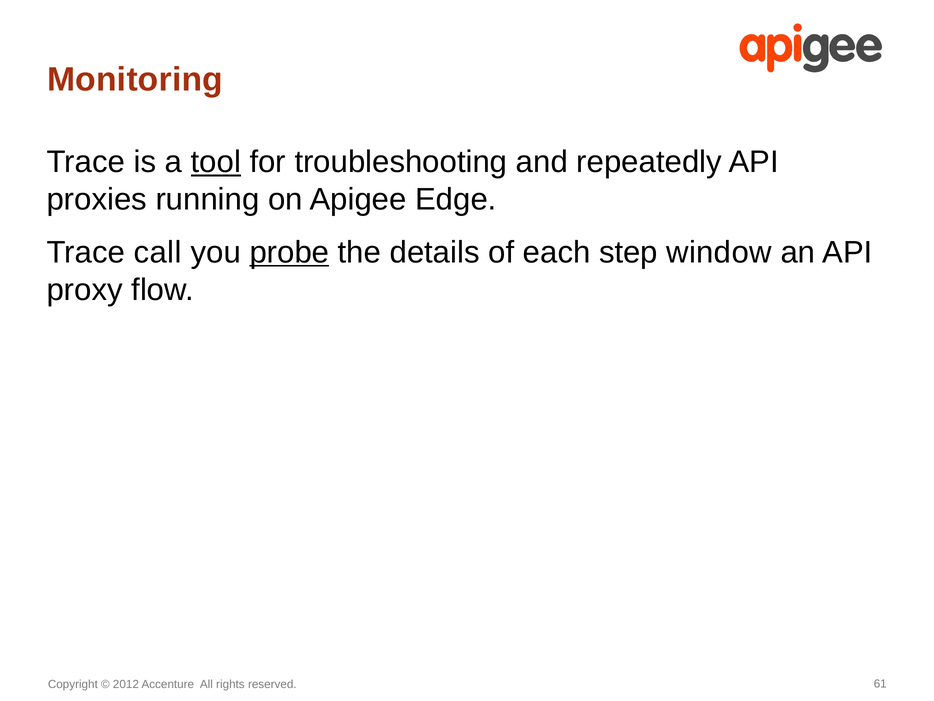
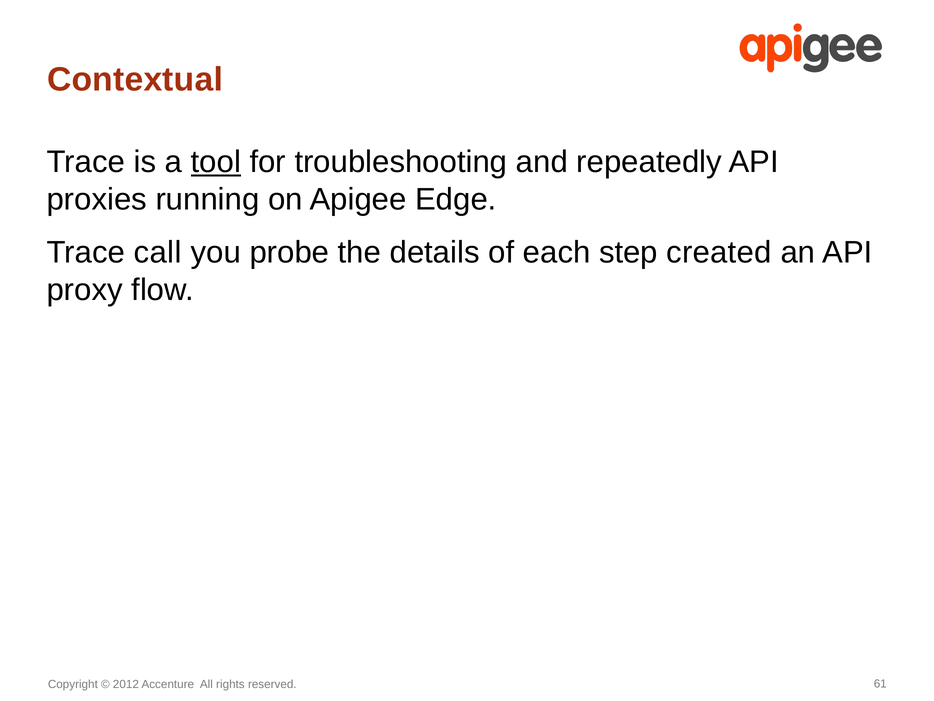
Monitoring: Monitoring -> Contextual
probe underline: present -> none
window: window -> created
